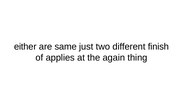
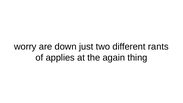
either: either -> worry
same: same -> down
finish: finish -> rants
